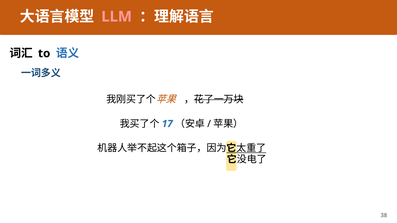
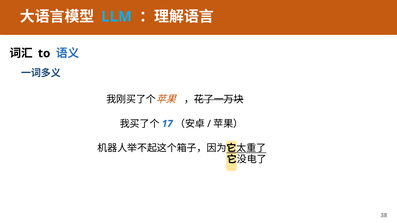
LLM colour: pink -> light blue
